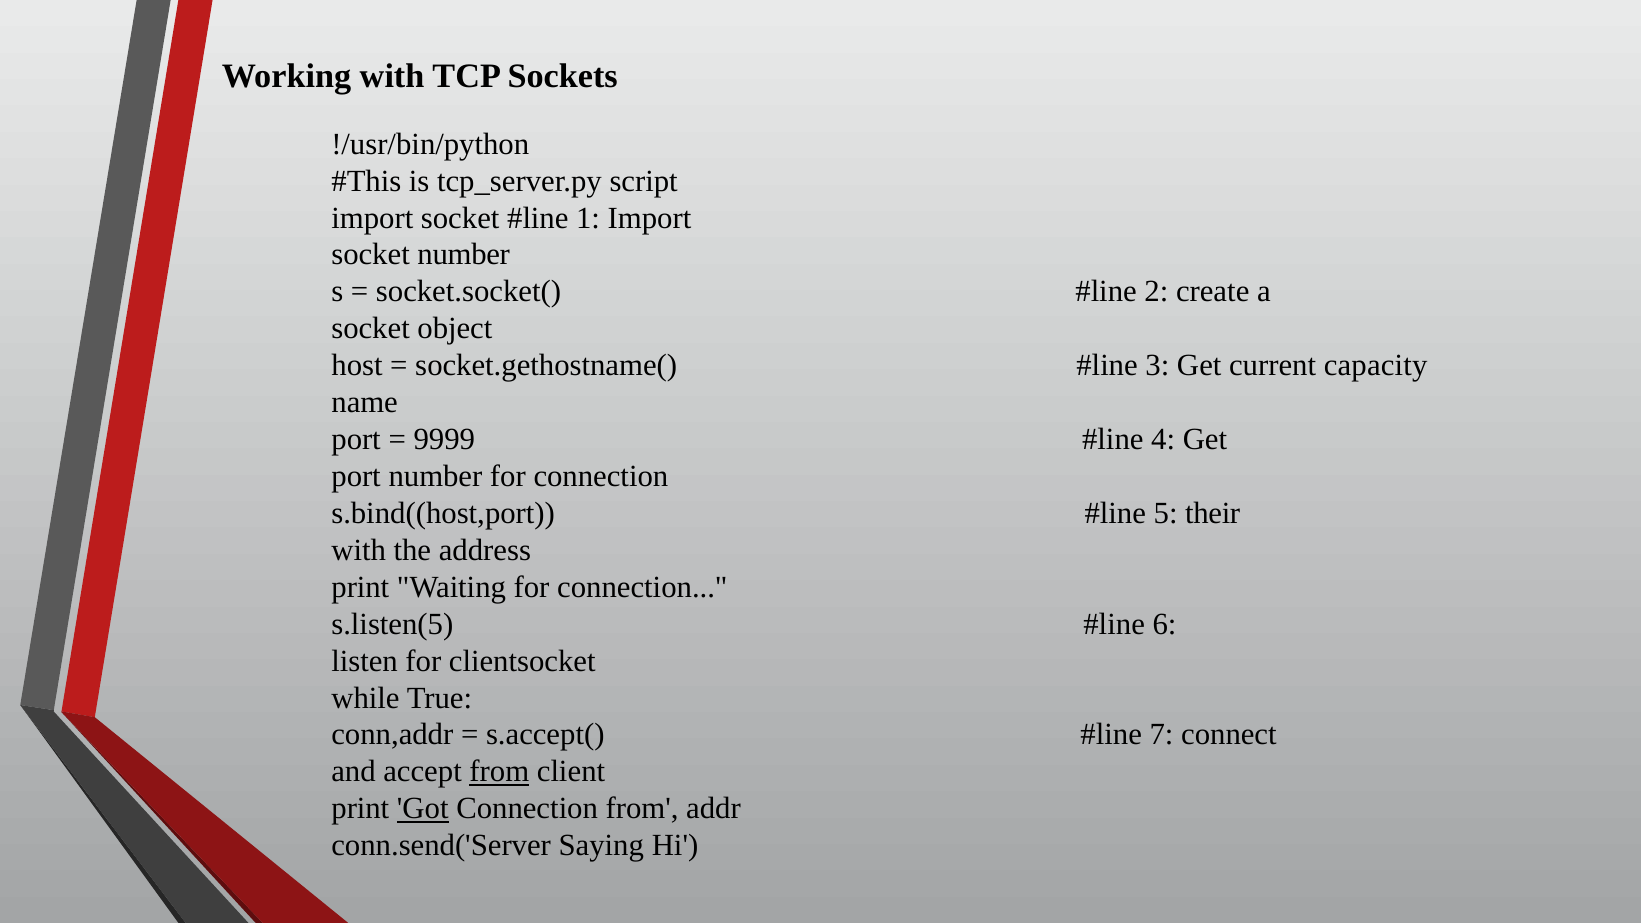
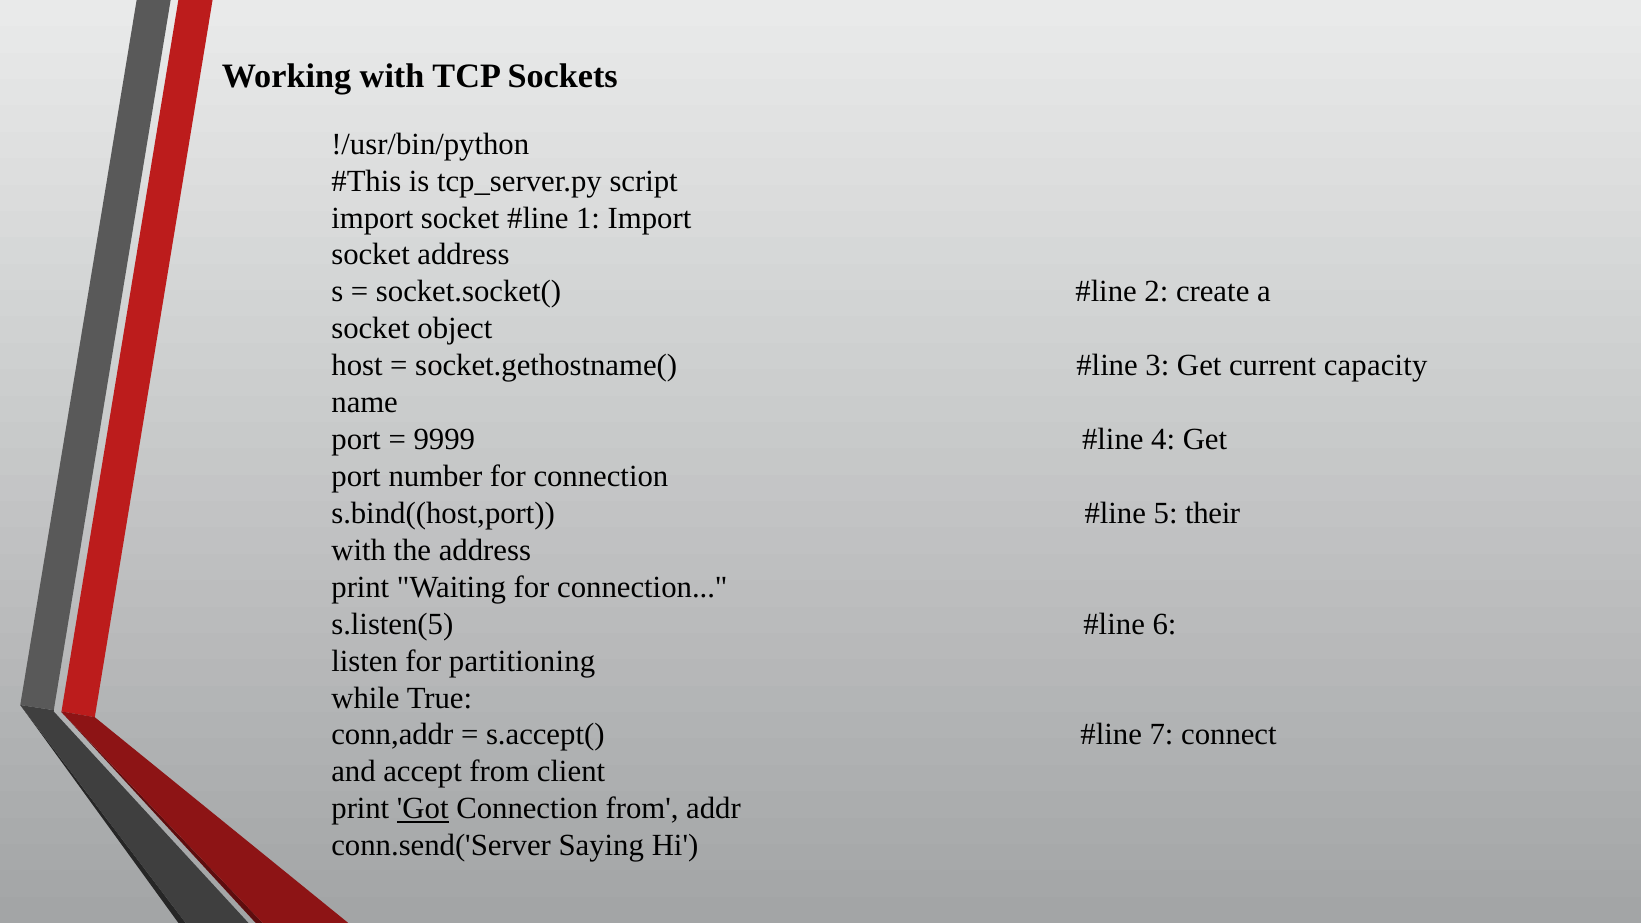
socket number: number -> address
clientsocket: clientsocket -> partitioning
from at (499, 772) underline: present -> none
